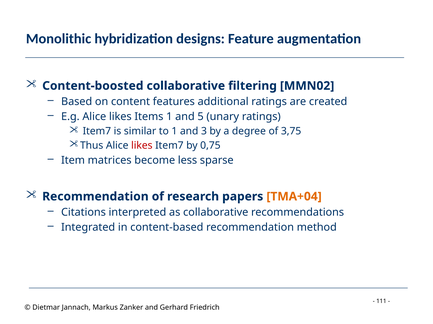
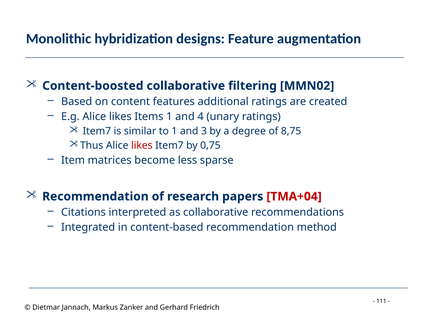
5: 5 -> 4
3,75: 3,75 -> 8,75
TMA+04 colour: orange -> red
